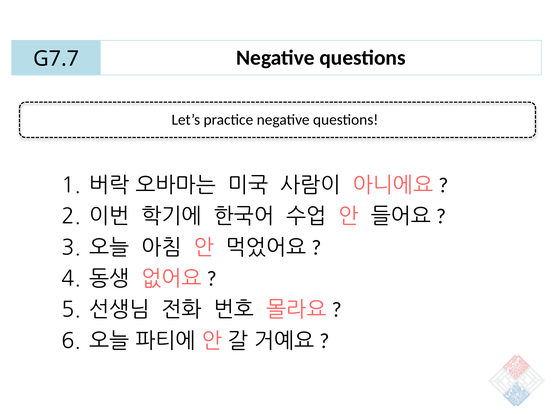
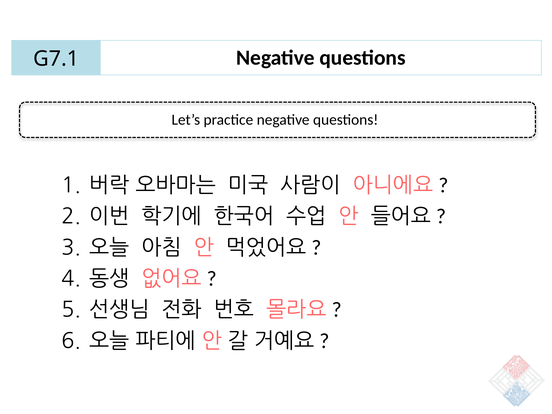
G7.7: G7.7 -> G7.1
